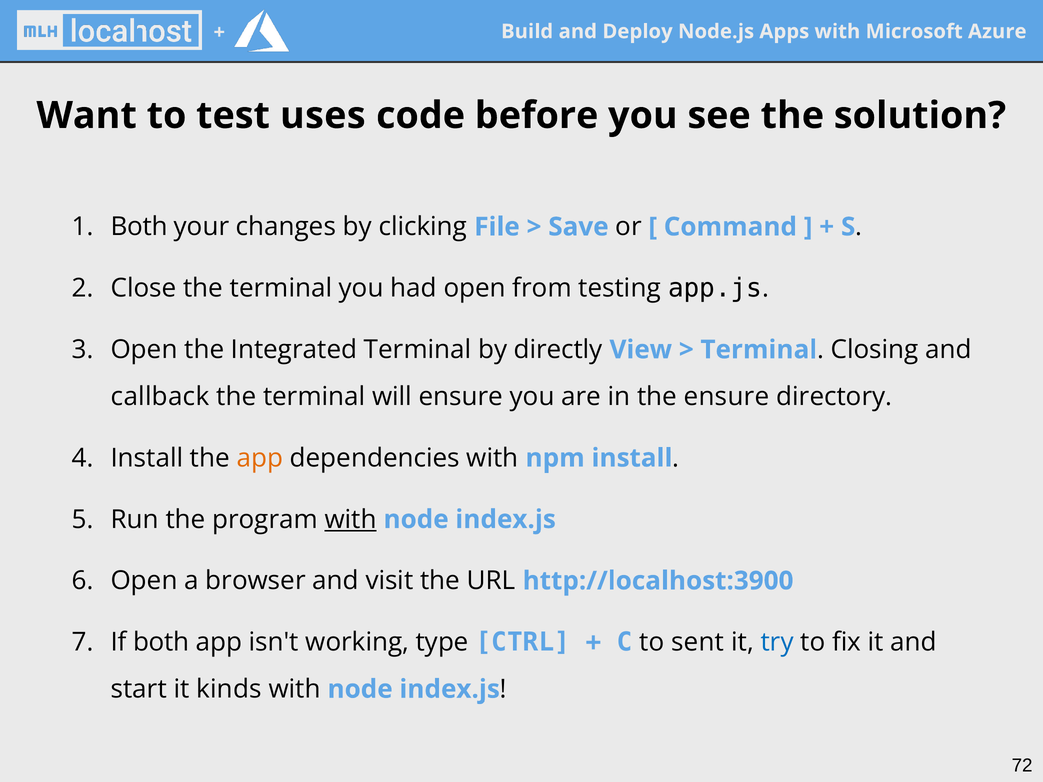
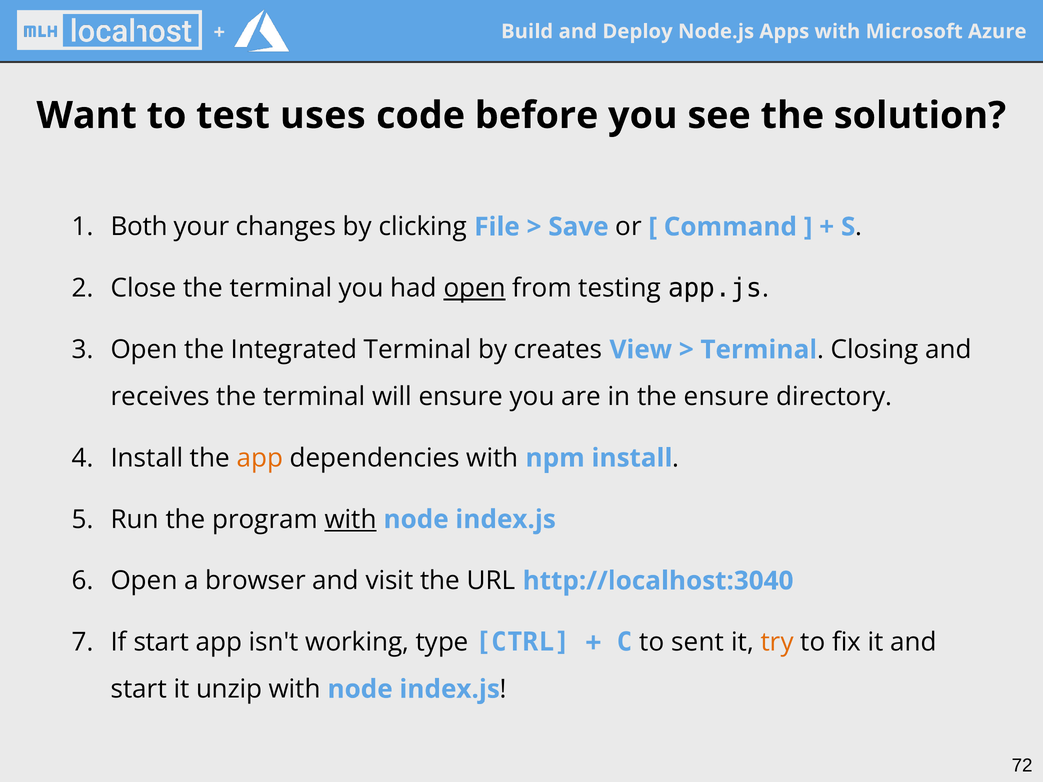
open at (475, 288) underline: none -> present
directly: directly -> creates
callback: callback -> receives
http://localhost:3900: http://localhost:3900 -> http://localhost:3040
If both: both -> start
try colour: blue -> orange
kinds: kinds -> unzip
